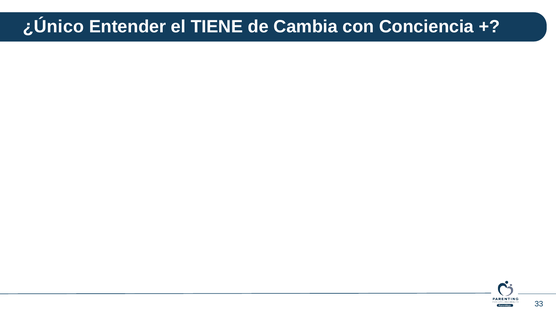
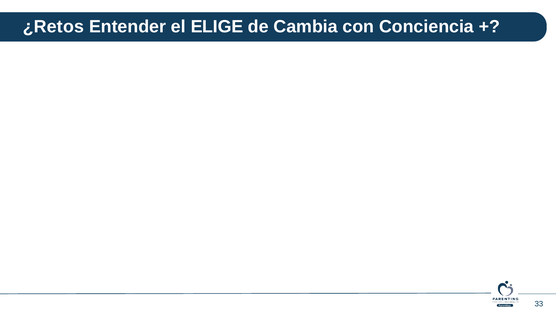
¿Único: ¿Único -> ¿Retos
TIENE: TIENE -> ELIGE
